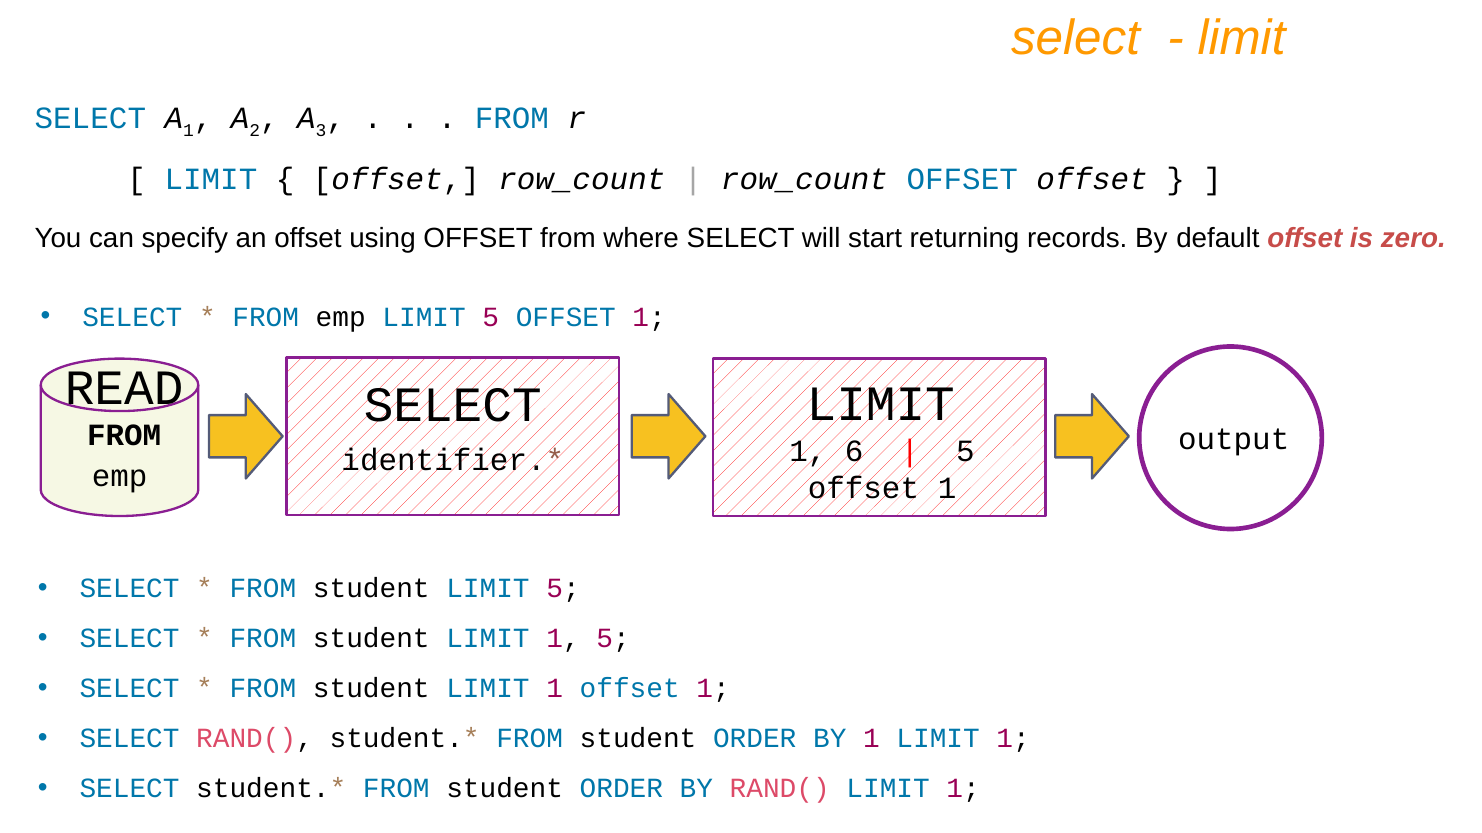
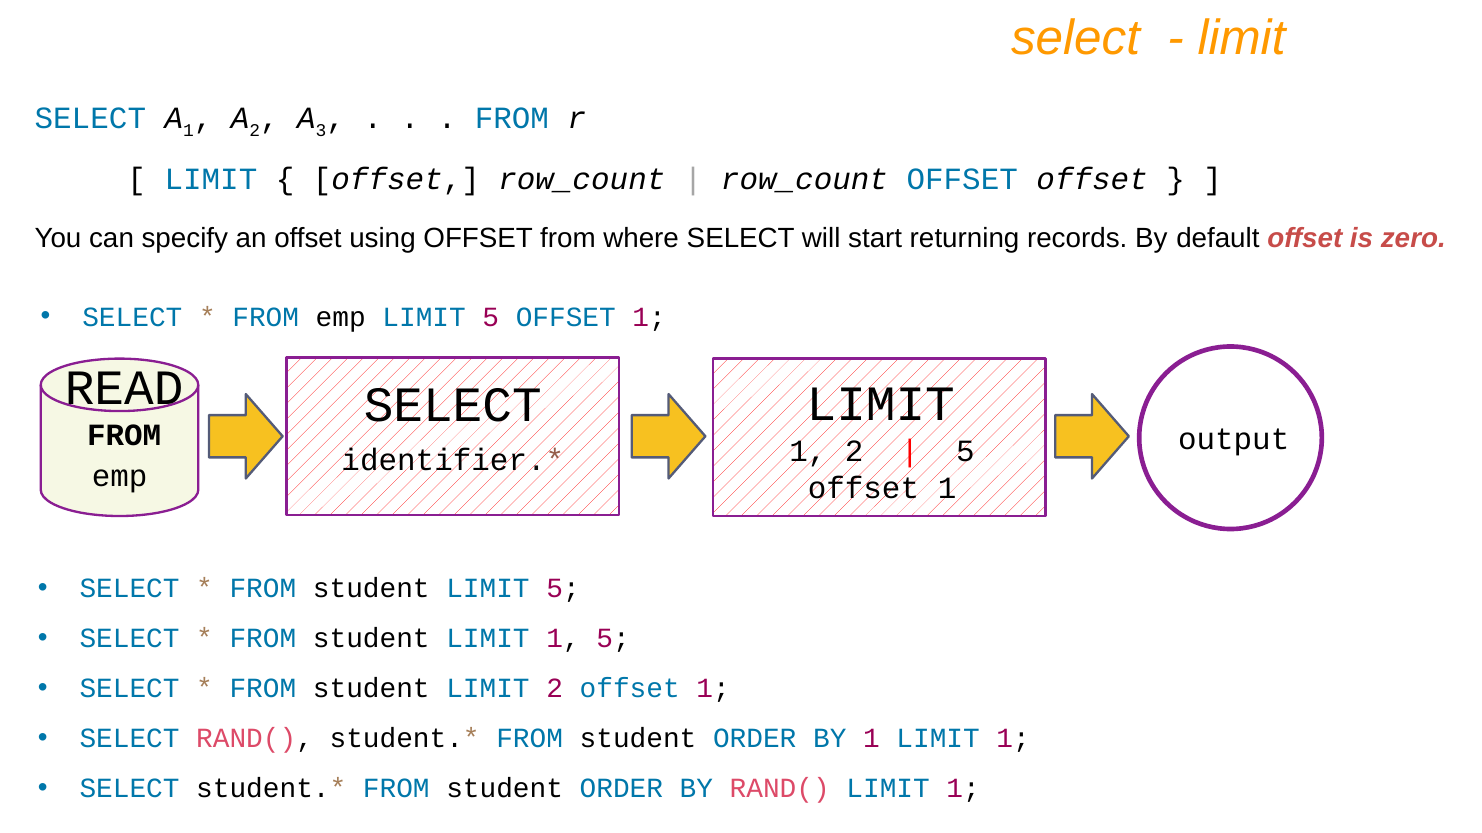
1 6: 6 -> 2
1 at (555, 689): 1 -> 2
